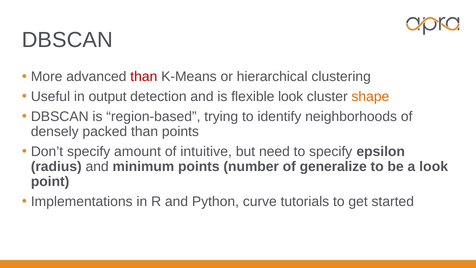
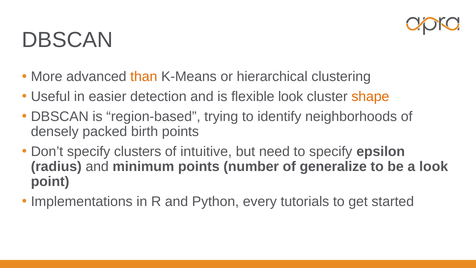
than at (144, 77) colour: red -> orange
output: output -> easier
packed than: than -> birth
amount: amount -> clusters
curve: curve -> every
